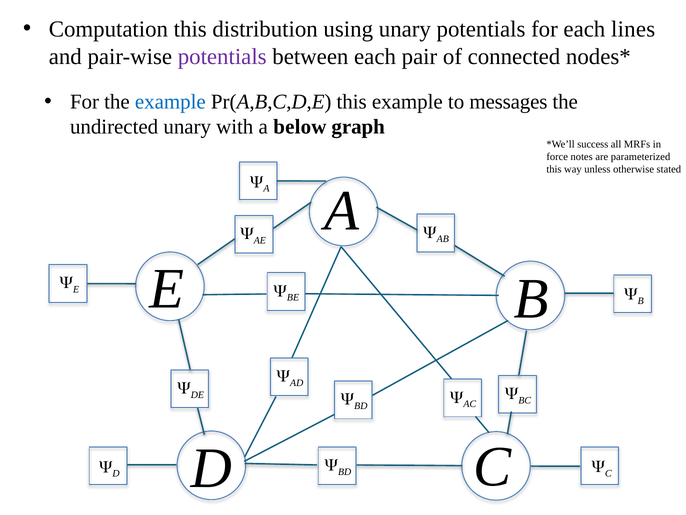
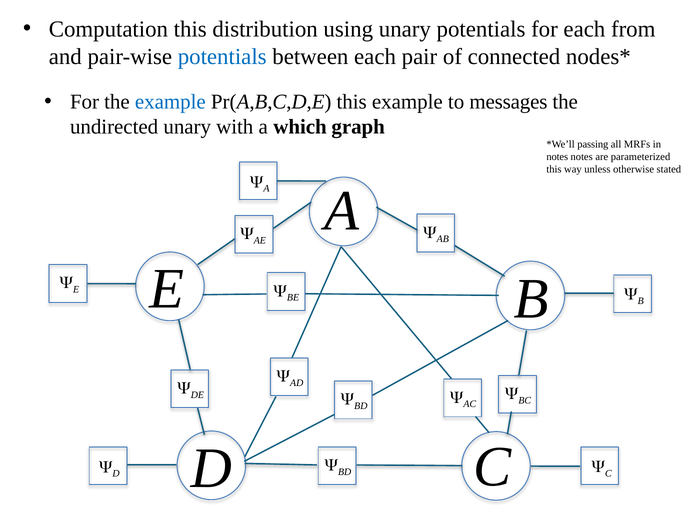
lines: lines -> from
potentials at (222, 57) colour: purple -> blue
below: below -> which
success: success -> passing
force at (557, 157): force -> notes
